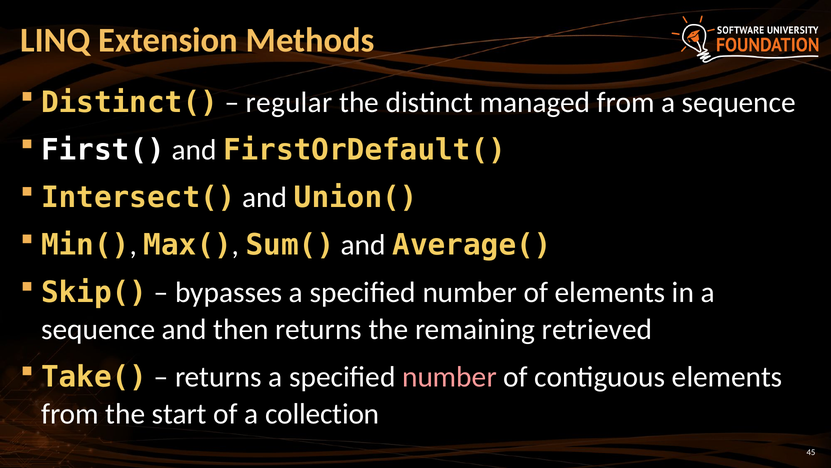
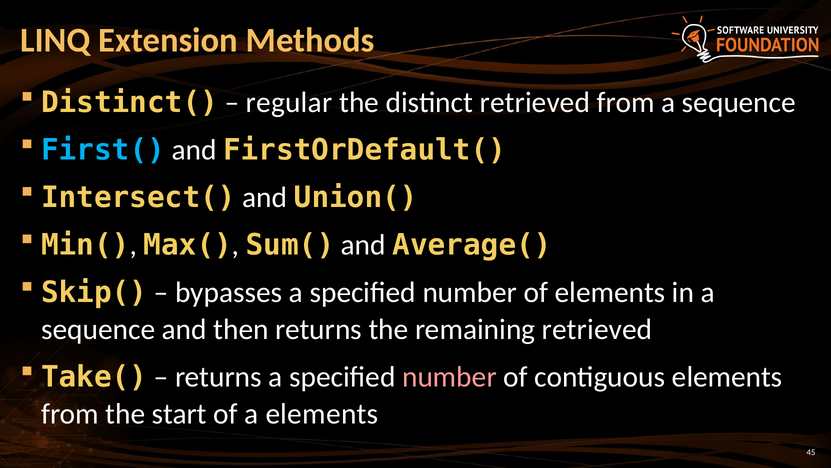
distinct managed: managed -> retrieved
First( colour: white -> light blue
a collection: collection -> elements
